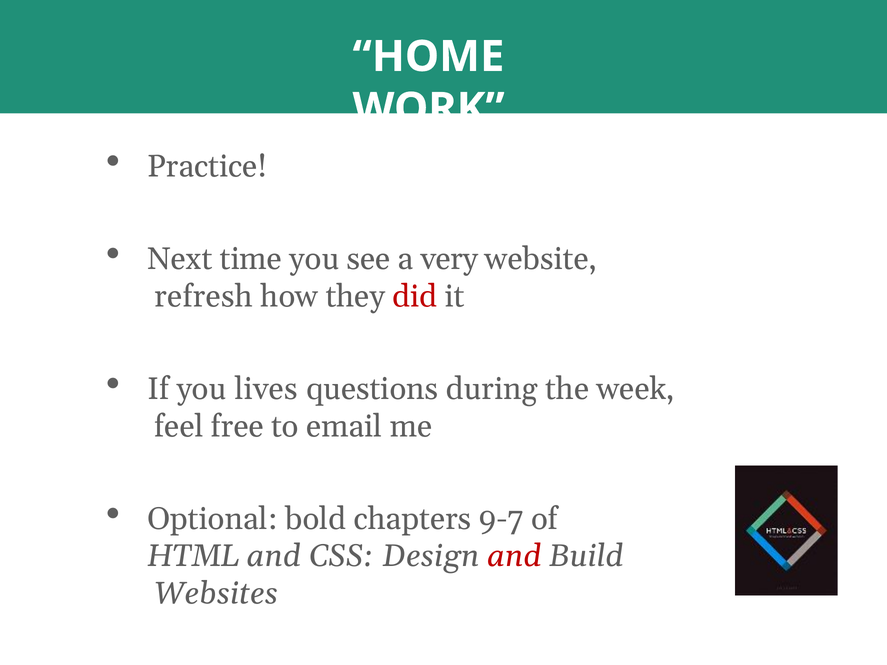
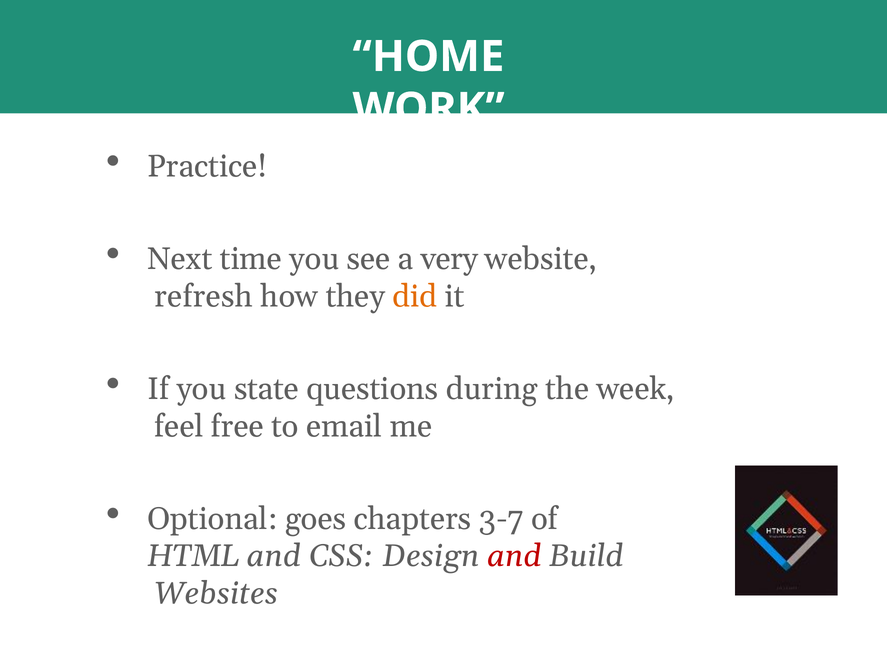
did colour: red -> orange
lives: lives -> state
bold: bold -> goes
9-7: 9-7 -> 3-7
